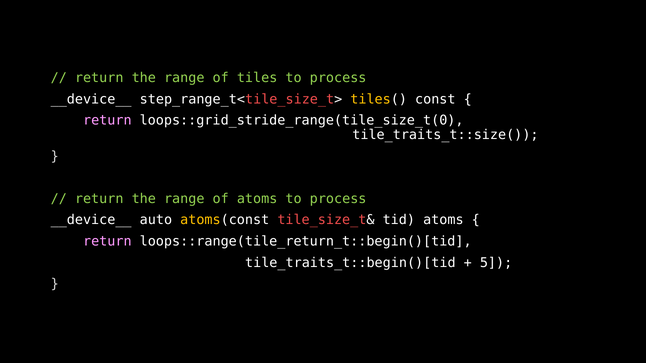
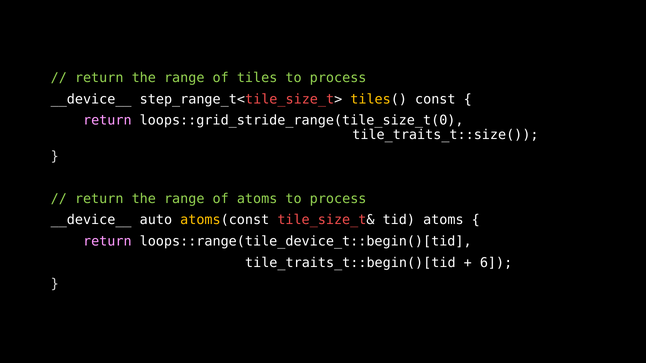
loops::range(tile_return_t::begin()[tid: loops::range(tile_return_t::begin()[tid -> loops::range(tile_device_t::begin()[tid
5: 5 -> 6
